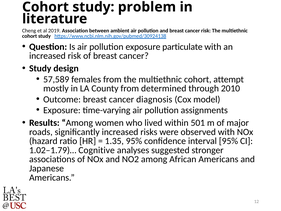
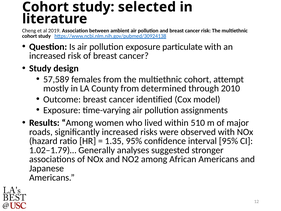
problem: problem -> selected
diagnosis: diagnosis -> identified
501: 501 -> 510
Cognitive: Cognitive -> Generally
